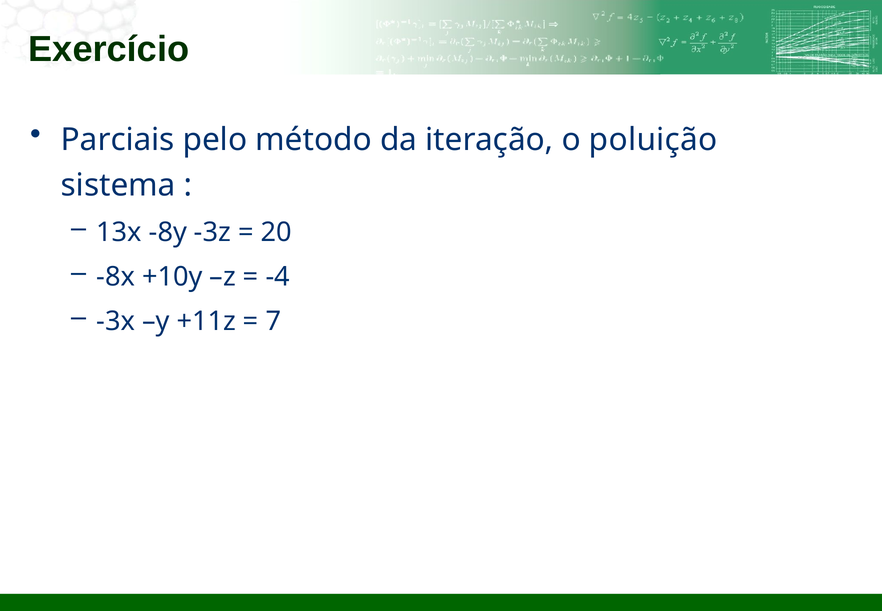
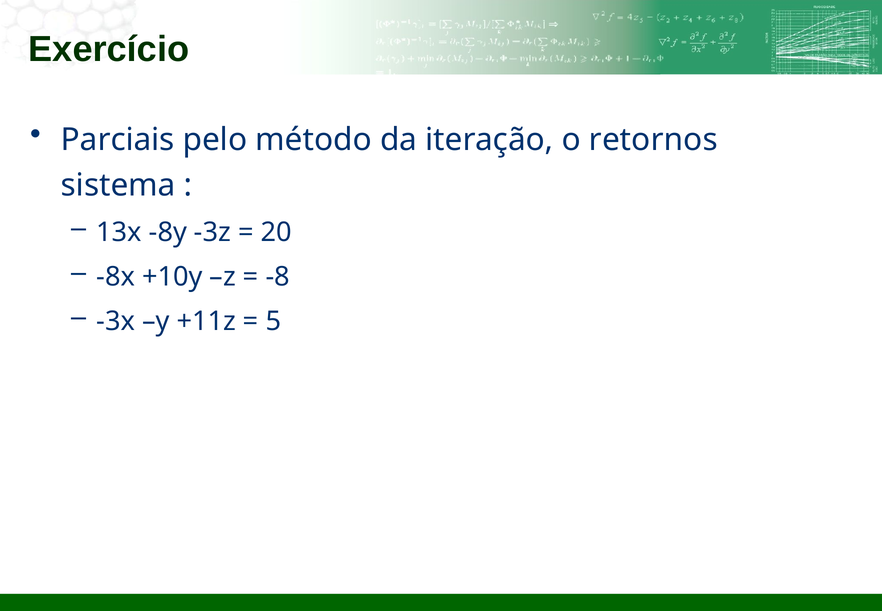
poluição: poluição -> retornos
-4: -4 -> -8
7: 7 -> 5
